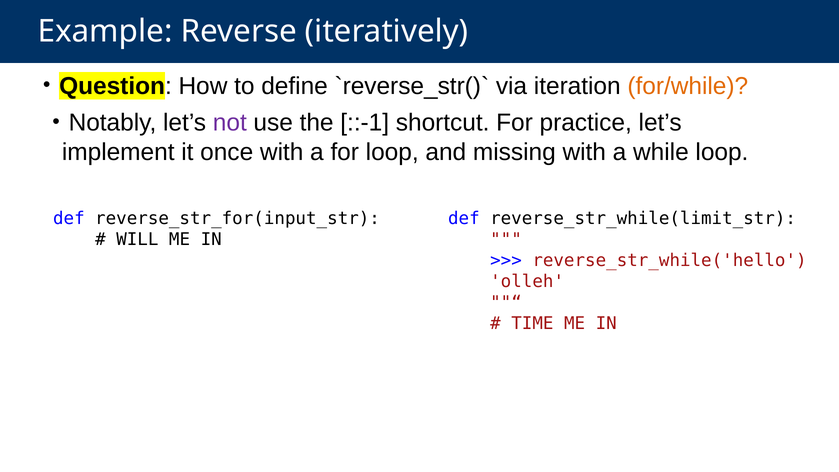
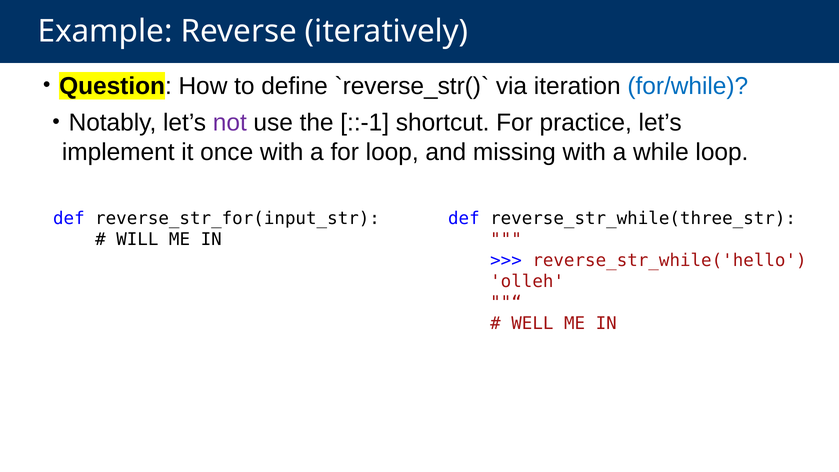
for/while colour: orange -> blue
reverse_str_while(limit_str: reverse_str_while(limit_str -> reverse_str_while(three_str
TIME: TIME -> WELL
